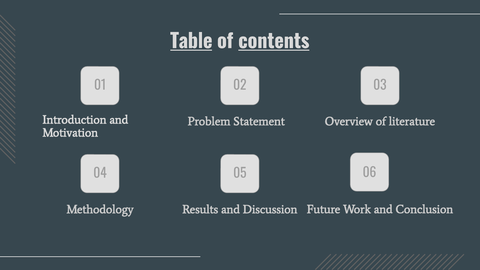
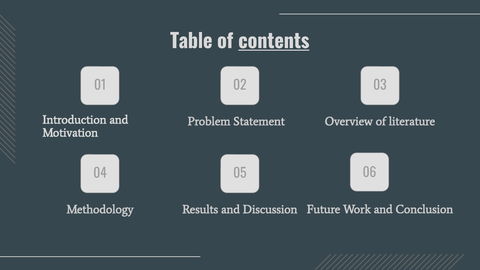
Table underline: present -> none
